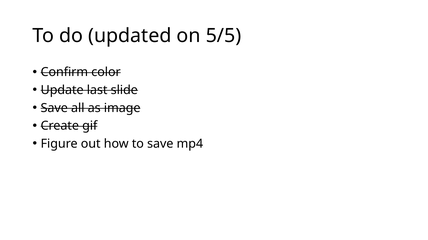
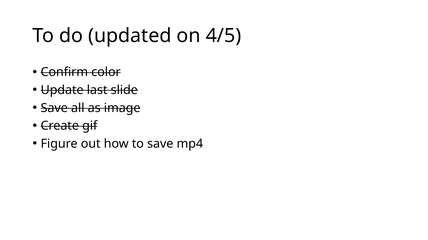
5/5: 5/5 -> 4/5
